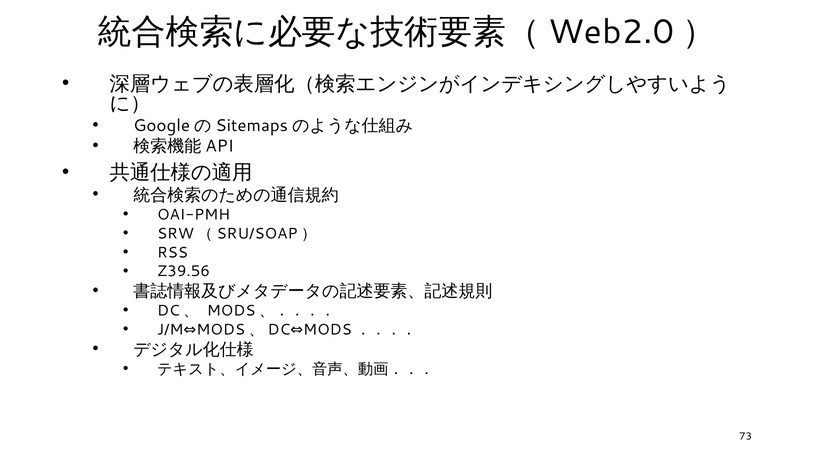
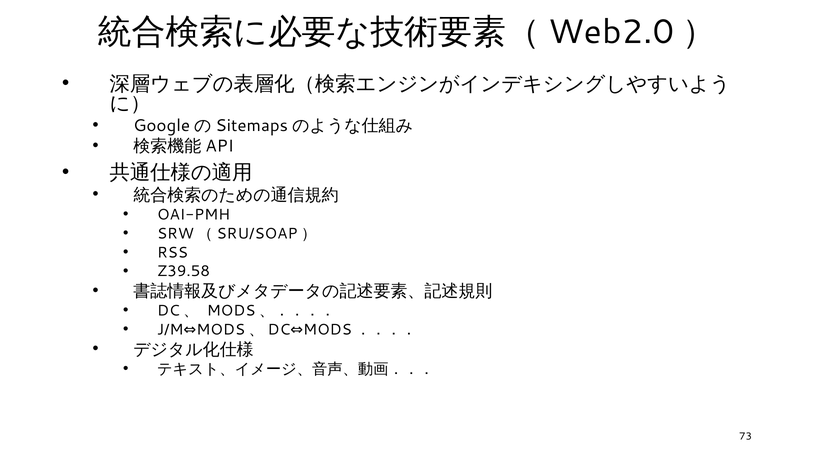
Z39.56: Z39.56 -> Z39.58
